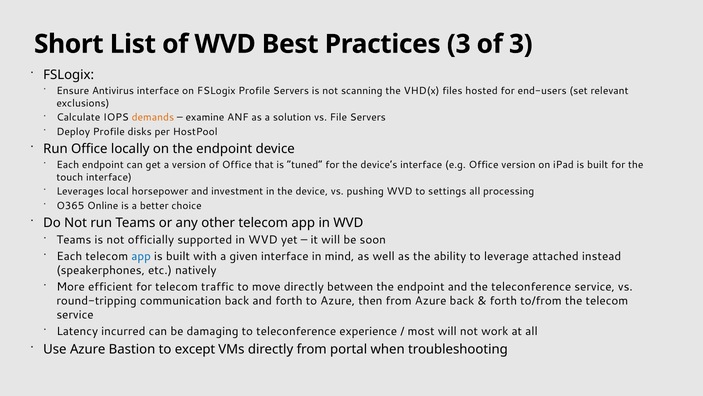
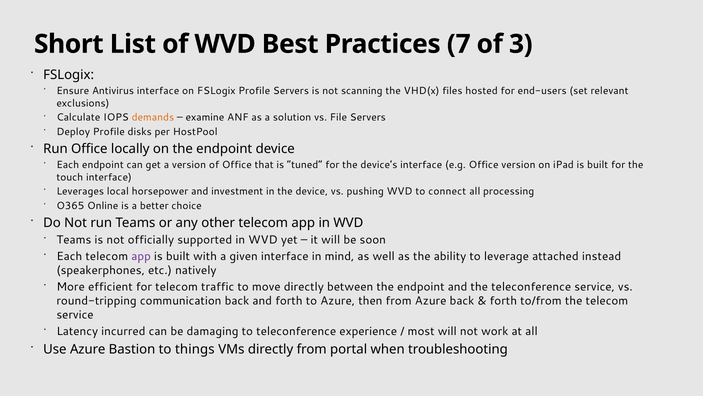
Practices 3: 3 -> 7
settings: settings -> connect
app at (141, 256) colour: blue -> purple
except: except -> things
